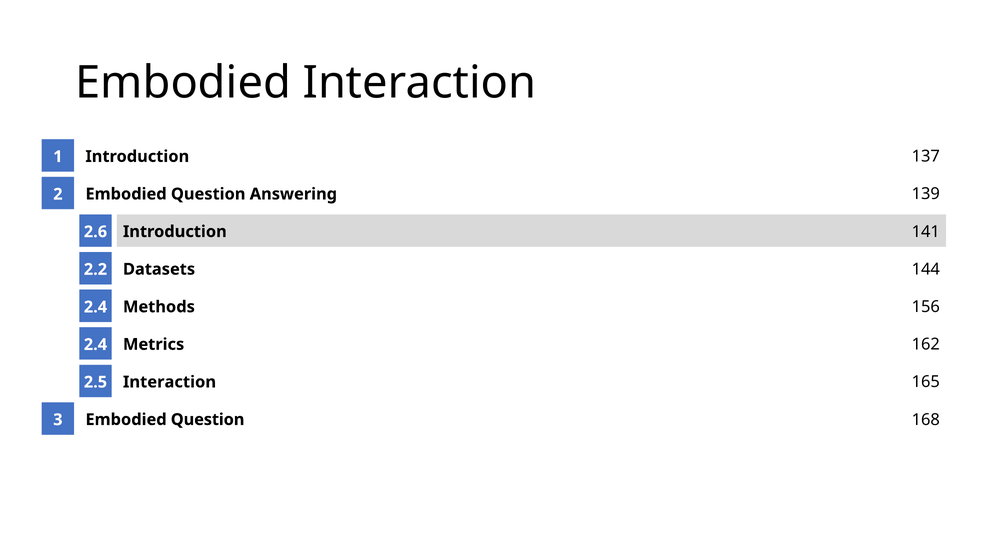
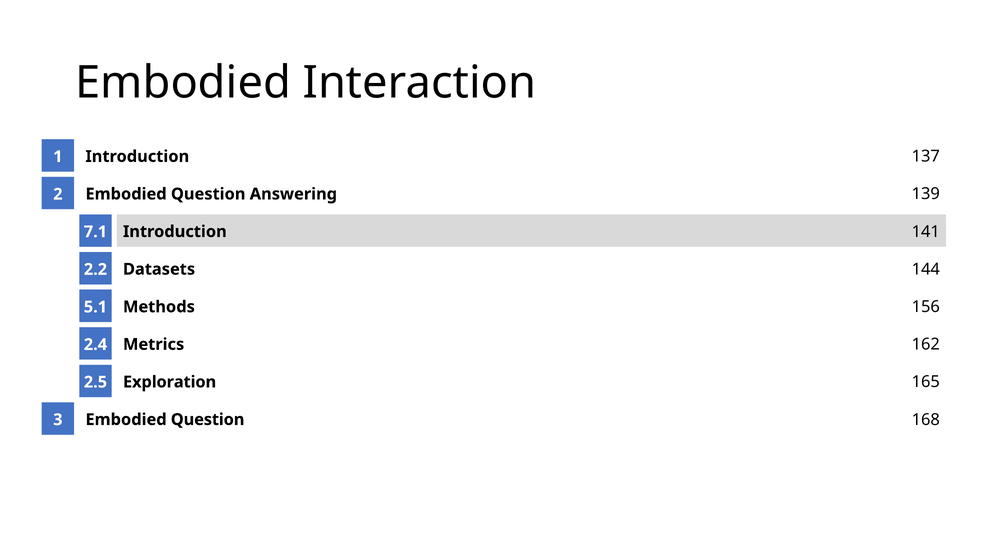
2.6: 2.6 -> 7.1
2.4 at (95, 307): 2.4 -> 5.1
Interaction at (170, 382): Interaction -> Exploration
